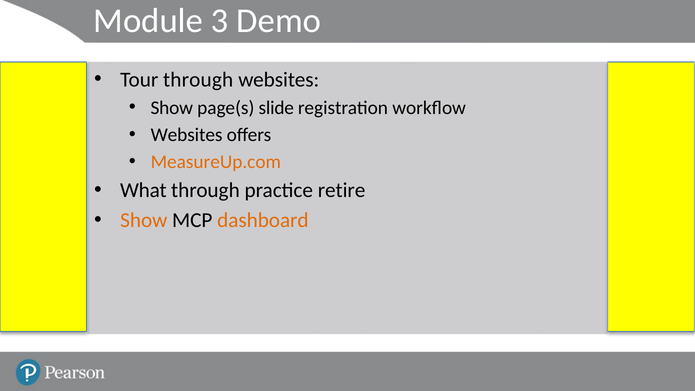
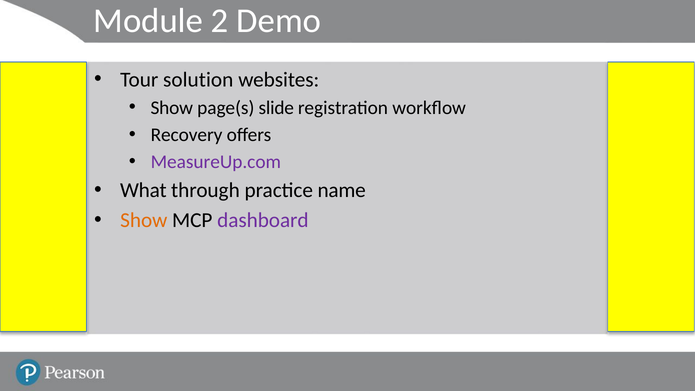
3: 3 -> 2
Tour through: through -> solution
Websites at (187, 135): Websites -> Recovery
MeasureUp.com colour: orange -> purple
retire: retire -> name
dashboard colour: orange -> purple
